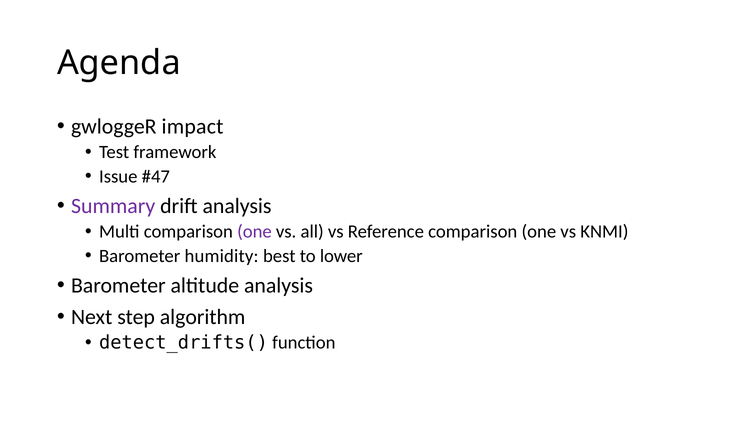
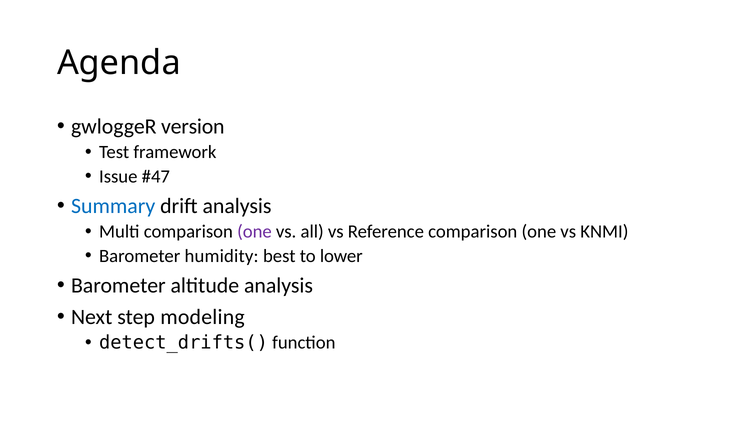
impact: impact -> version
Summary colour: purple -> blue
algorithm: algorithm -> modeling
